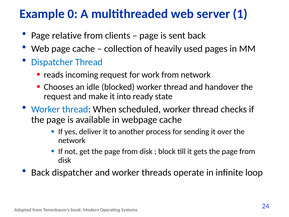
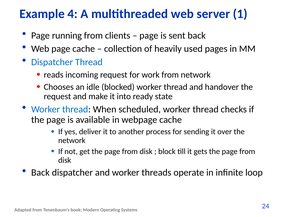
0: 0 -> 4
relative: relative -> running
